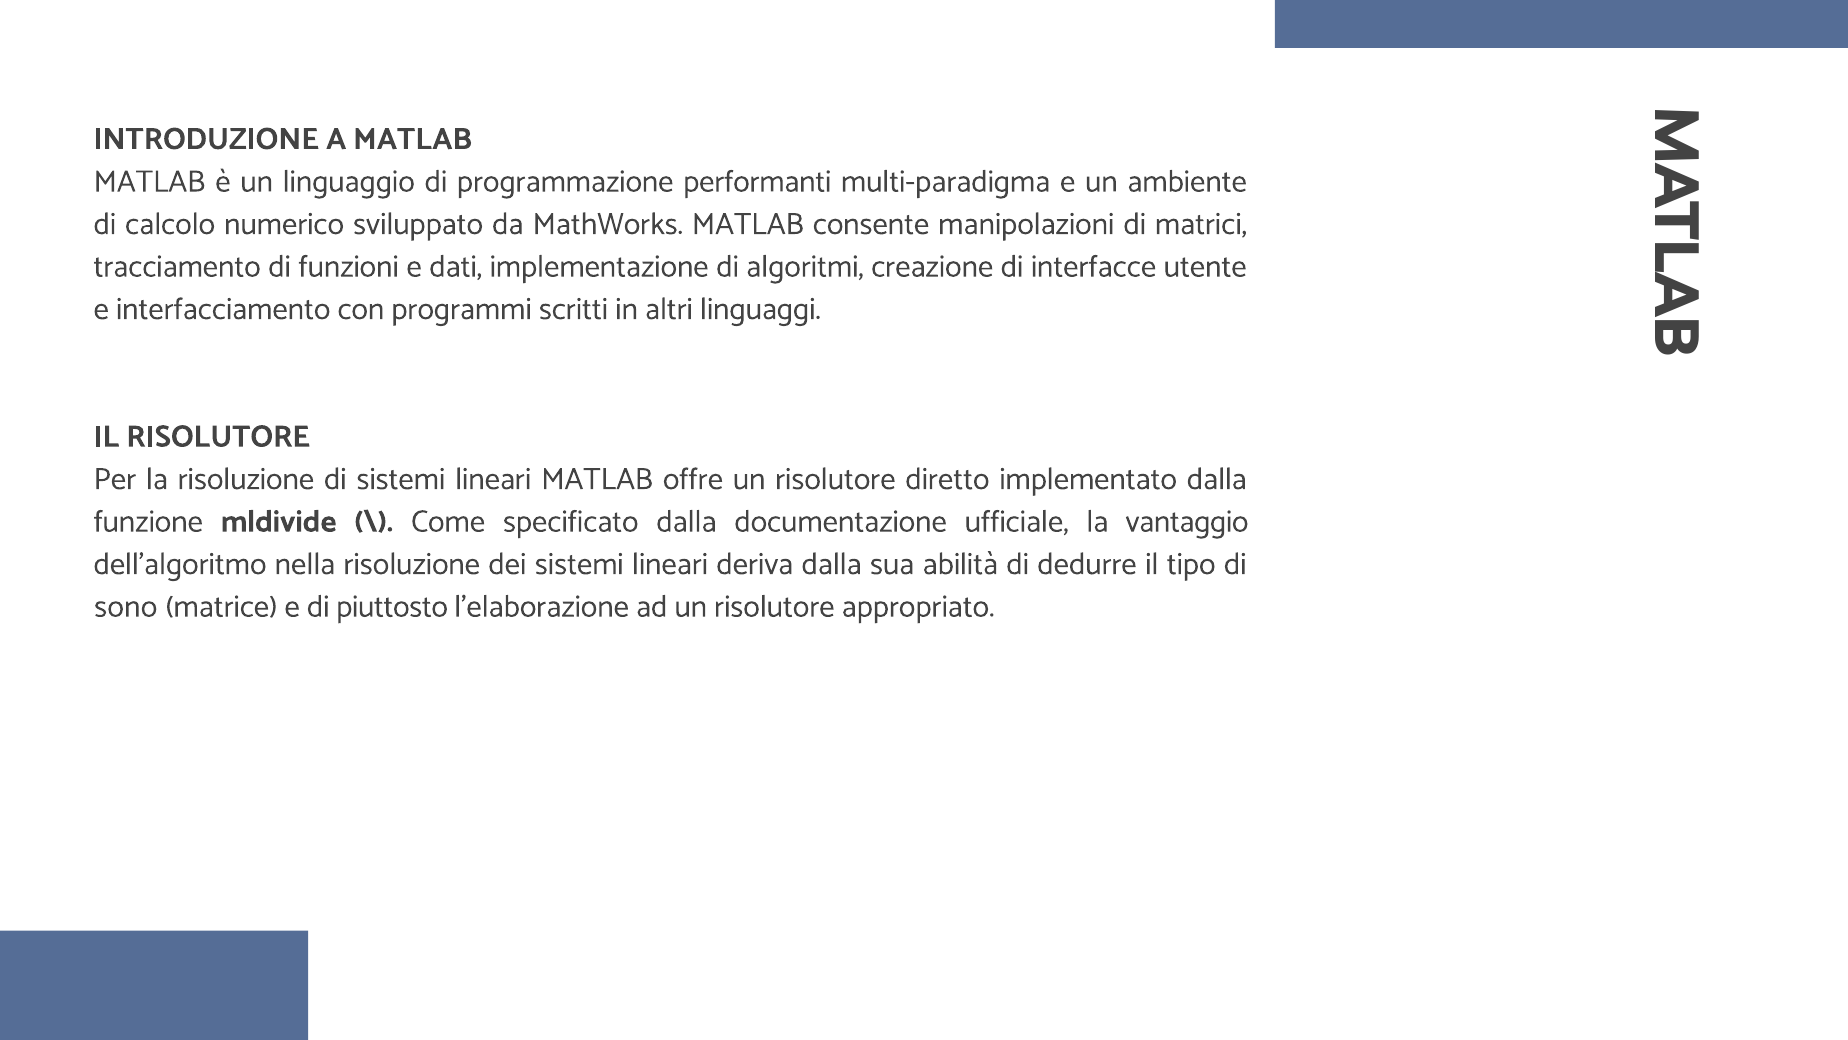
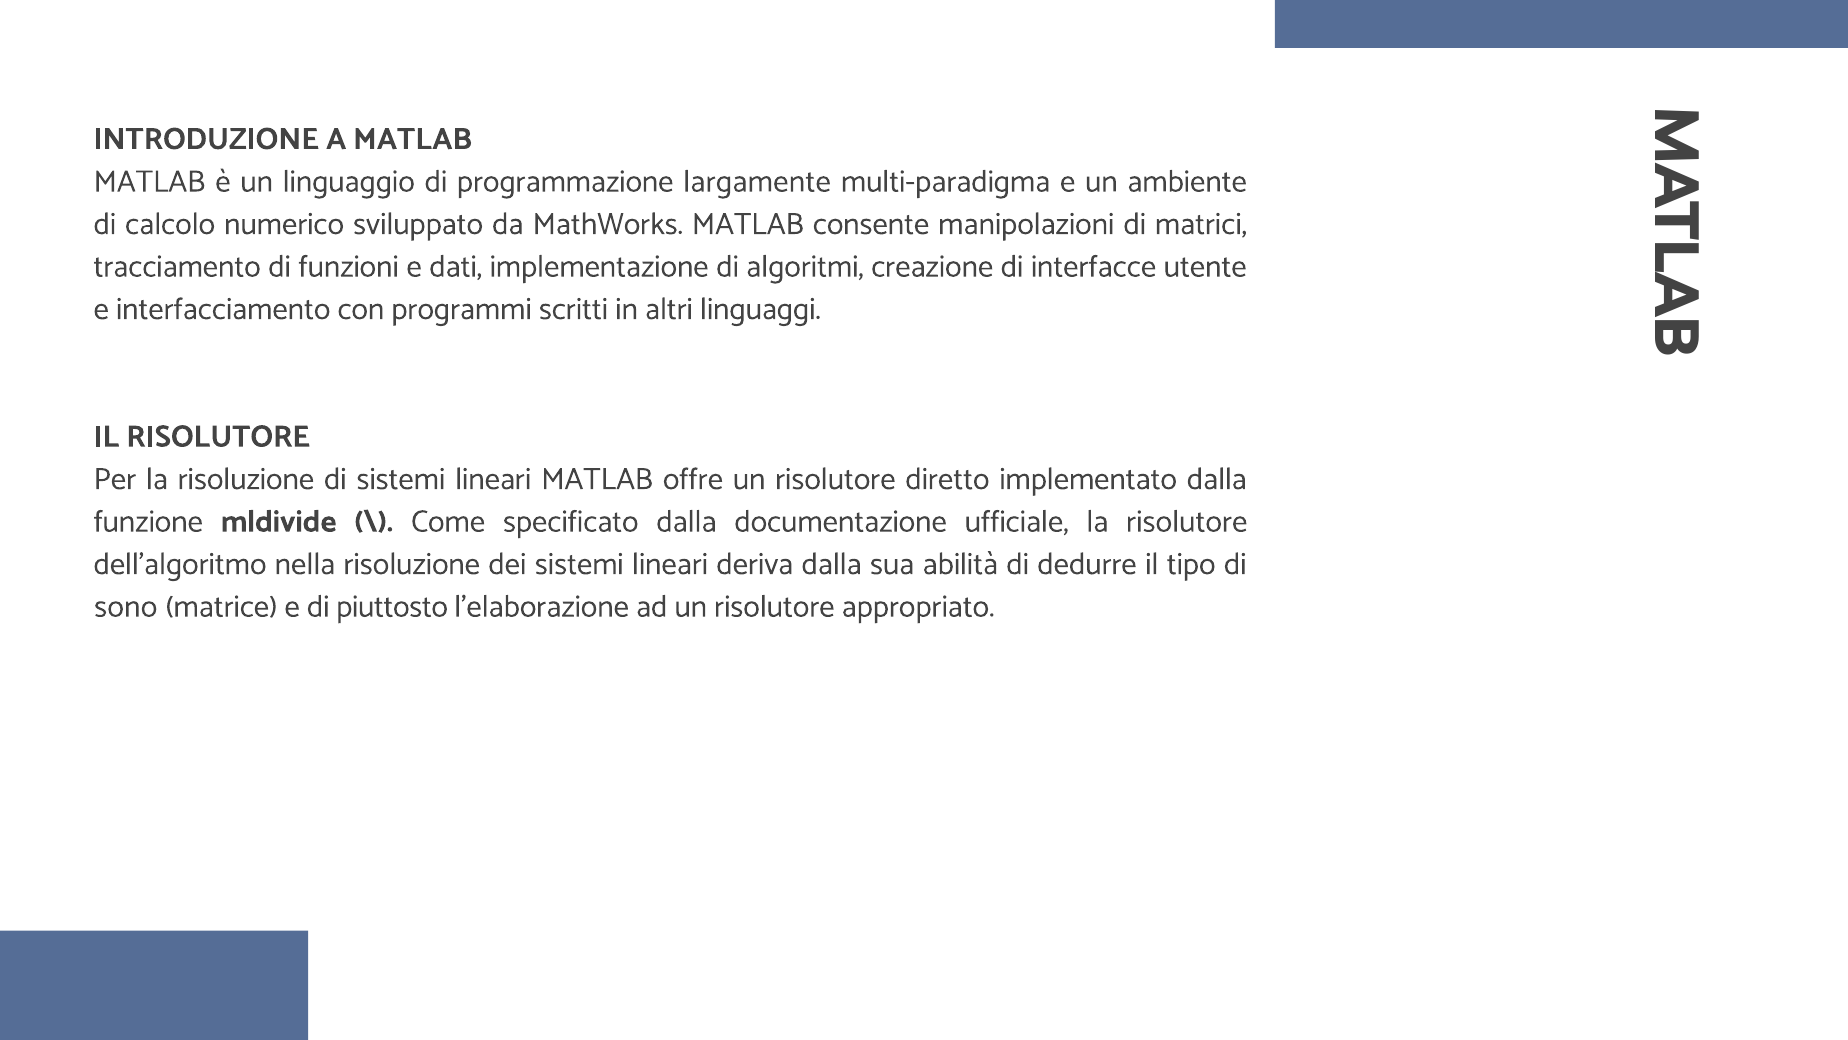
performanti: performanti -> largamente
la vantaggio: vantaggio -> risolutore
